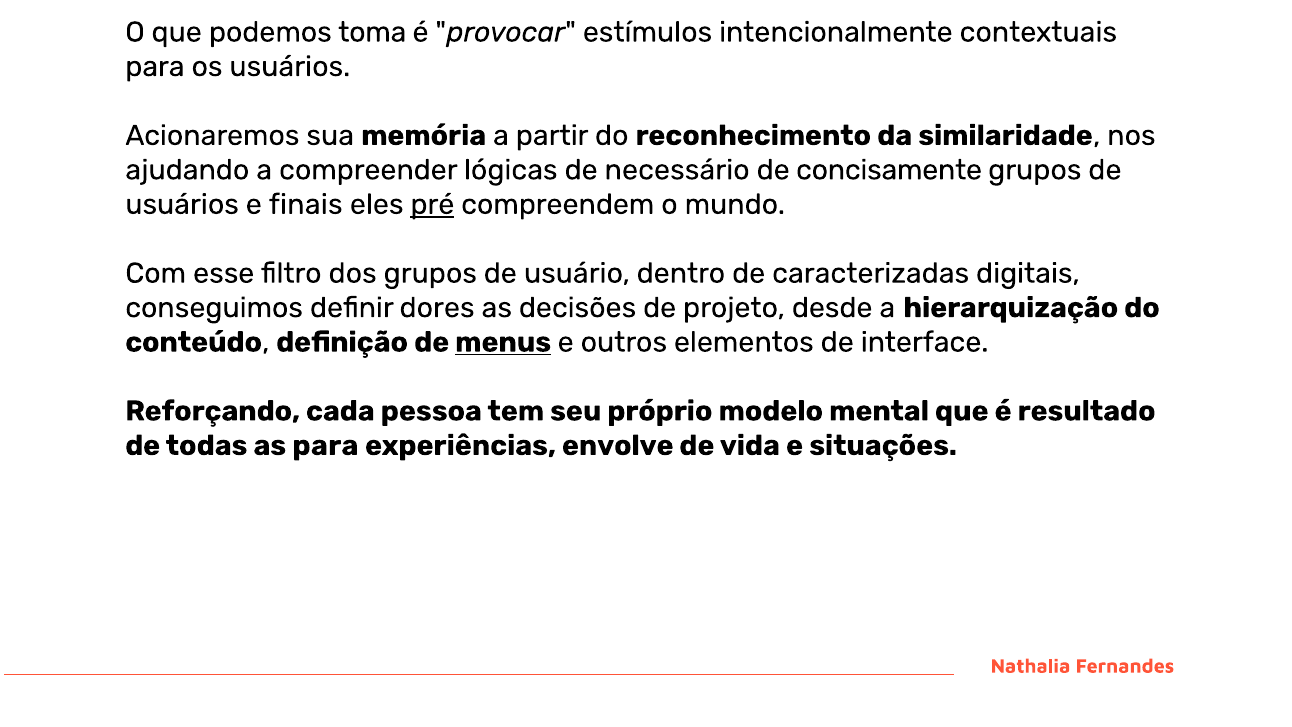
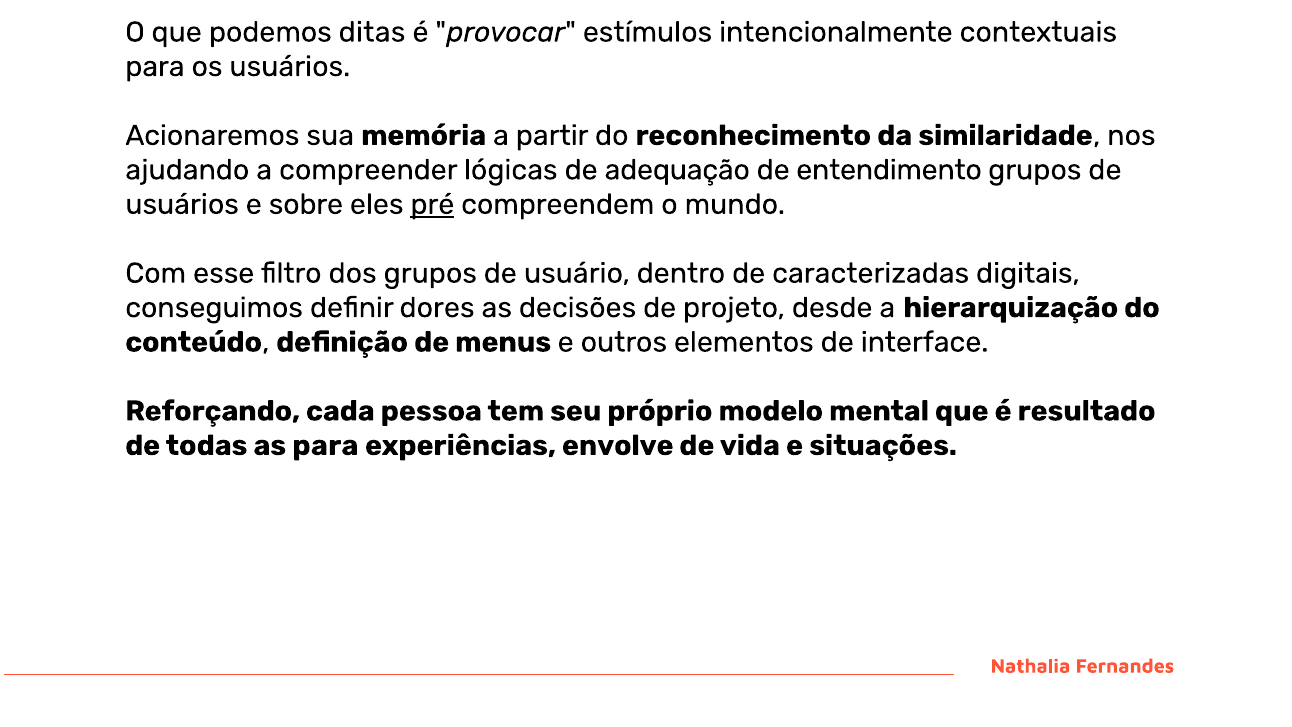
toma: toma -> ditas
necessário: necessário -> adequação
concisamente: concisamente -> entendimento
finais: finais -> sobre
menus underline: present -> none
